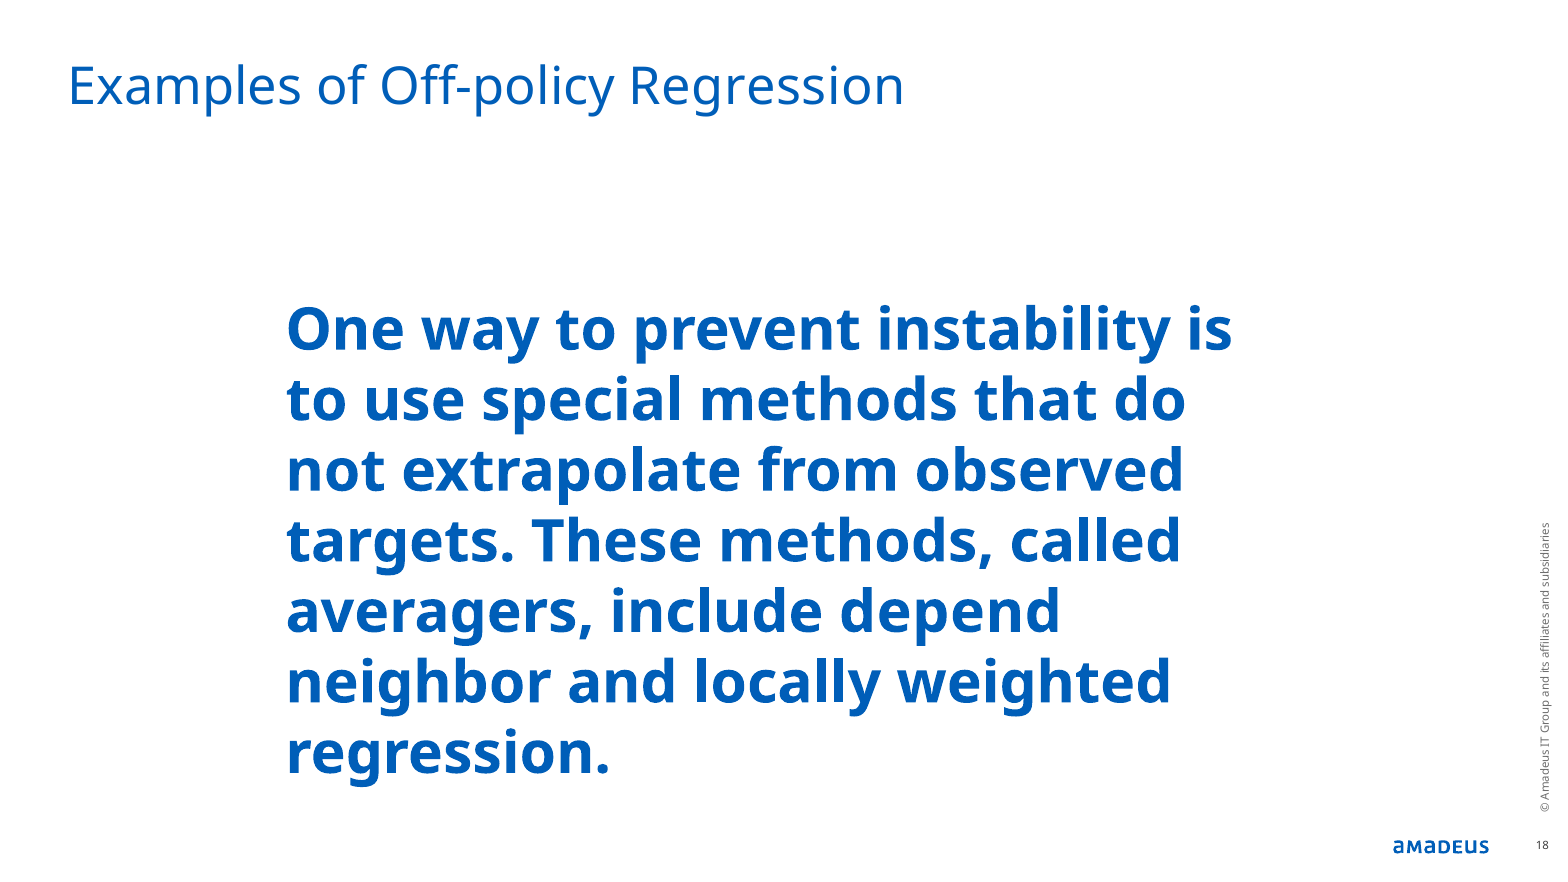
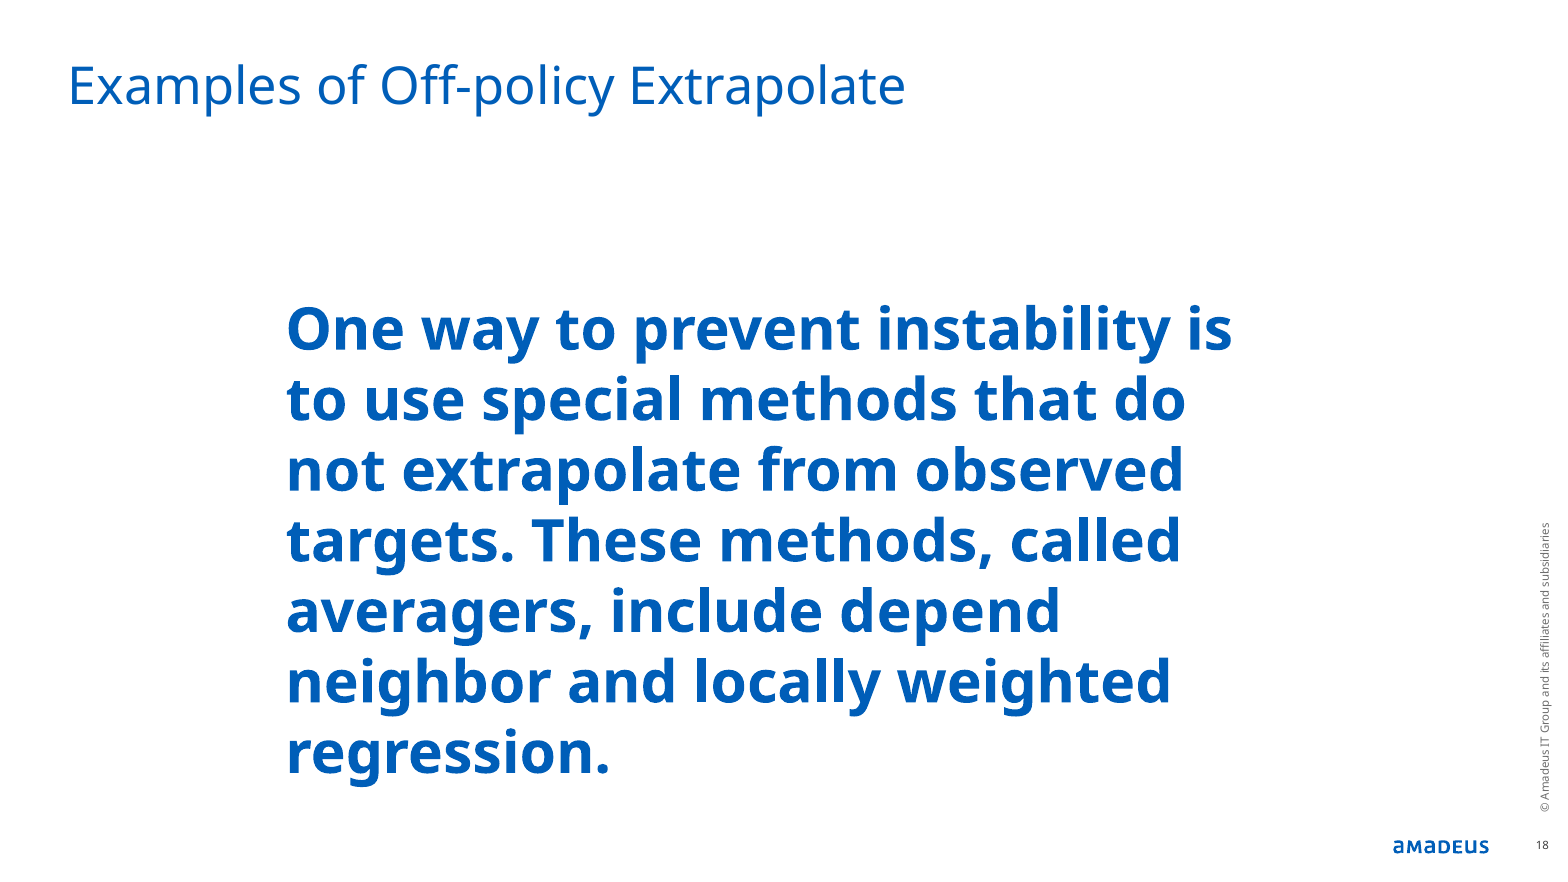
Off-policy Regression: Regression -> Extrapolate
